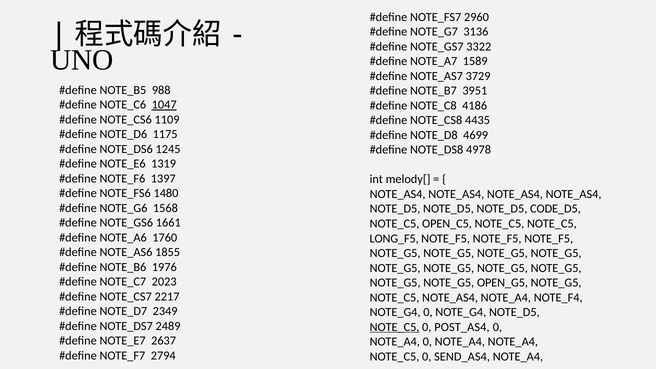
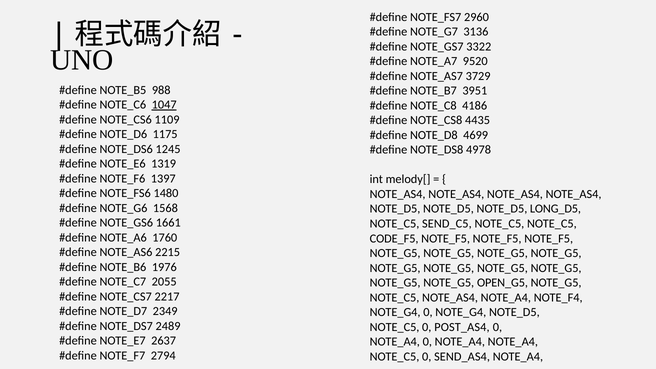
1589: 1589 -> 9520
CODE_D5: CODE_D5 -> LONG_D5
OPEN_C5: OPEN_C5 -> SEND_C5
LONG_F5: LONG_F5 -> CODE_F5
1855: 1855 -> 2215
2023: 2023 -> 2055
NOTE_C5 at (395, 327) underline: present -> none
